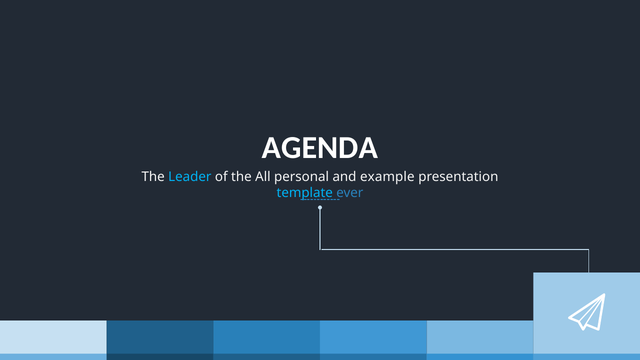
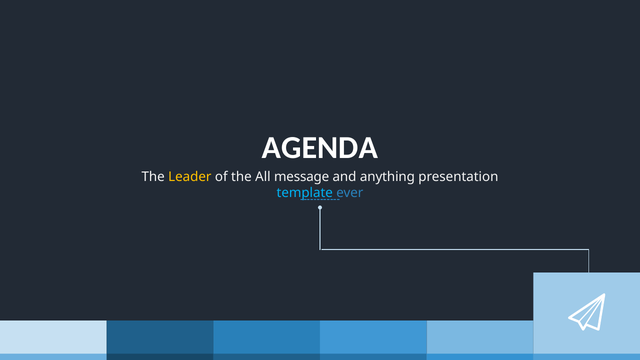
Leader colour: light blue -> yellow
personal: personal -> message
example: example -> anything
